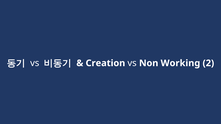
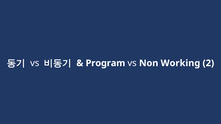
Creation: Creation -> Program
